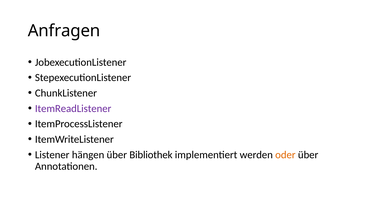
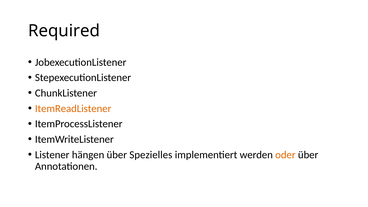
Anfragen: Anfragen -> Required
ItemReadListener colour: purple -> orange
Bibliothek: Bibliothek -> Spezielles
